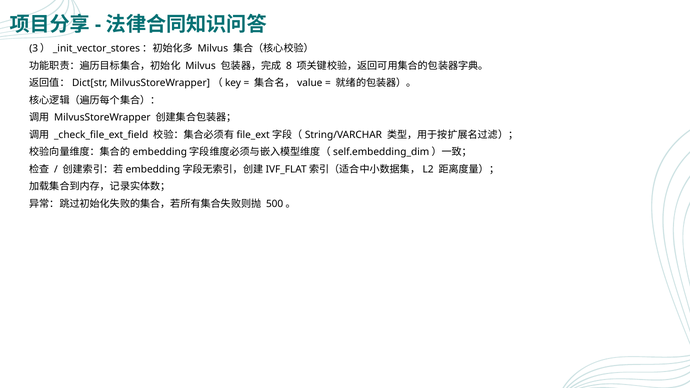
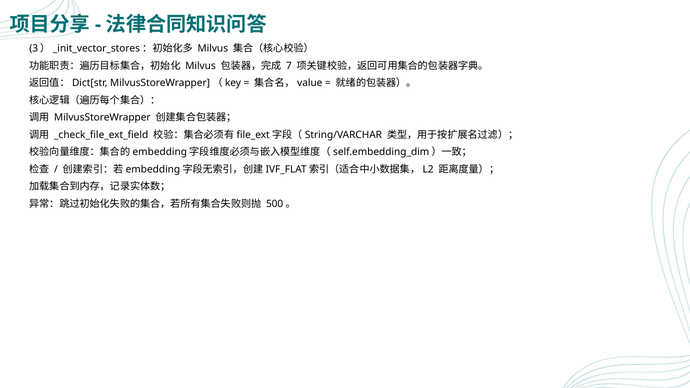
8: 8 -> 7
